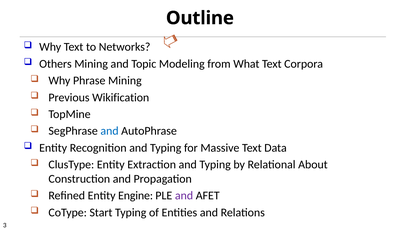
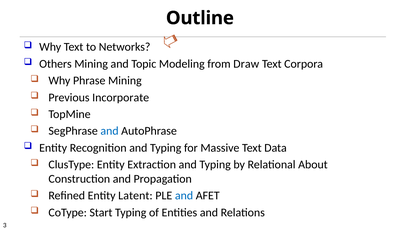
What: What -> Draw
Wikification: Wikification -> Incorporate
Engine: Engine -> Latent
and at (184, 196) colour: purple -> blue
